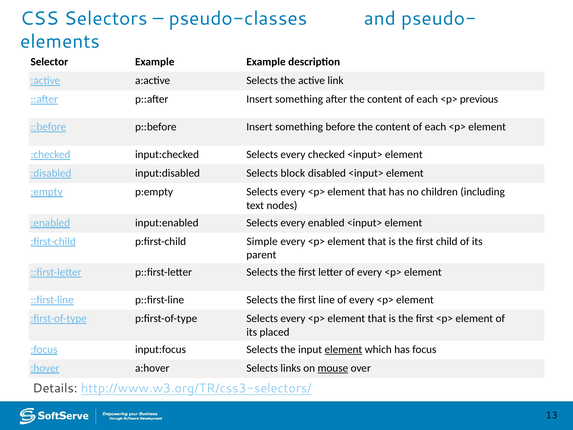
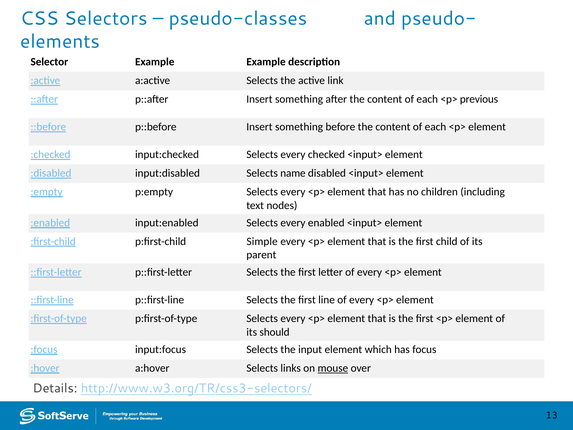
block: block -> name
placed: placed -> should
element at (343, 349) underline: present -> none
